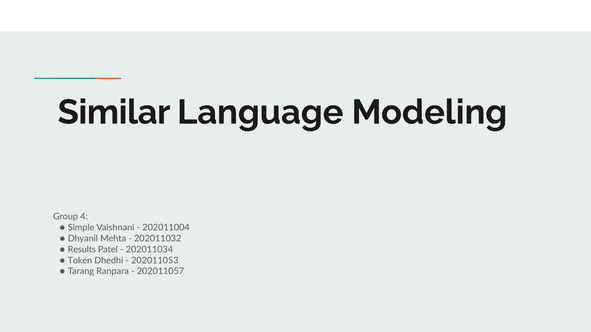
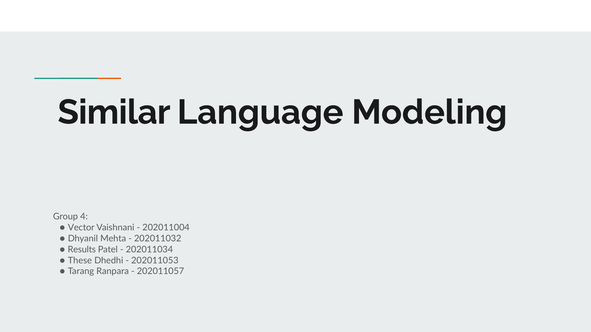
Simple: Simple -> Vector
Token: Token -> These
